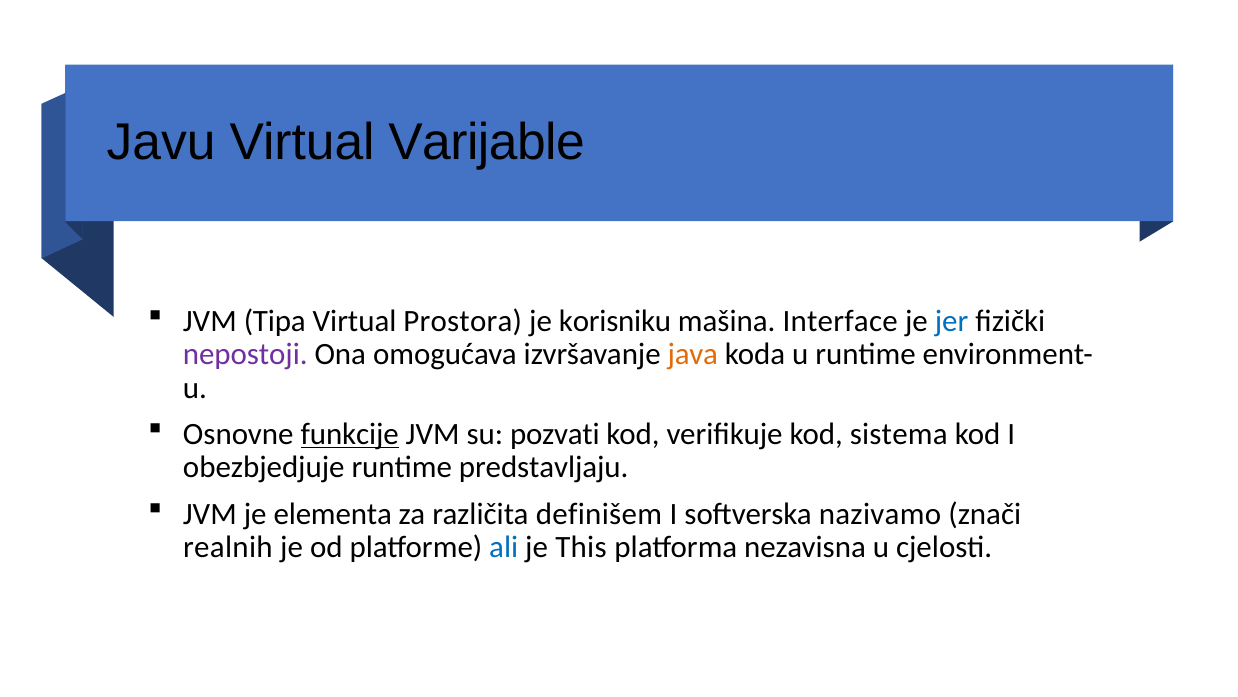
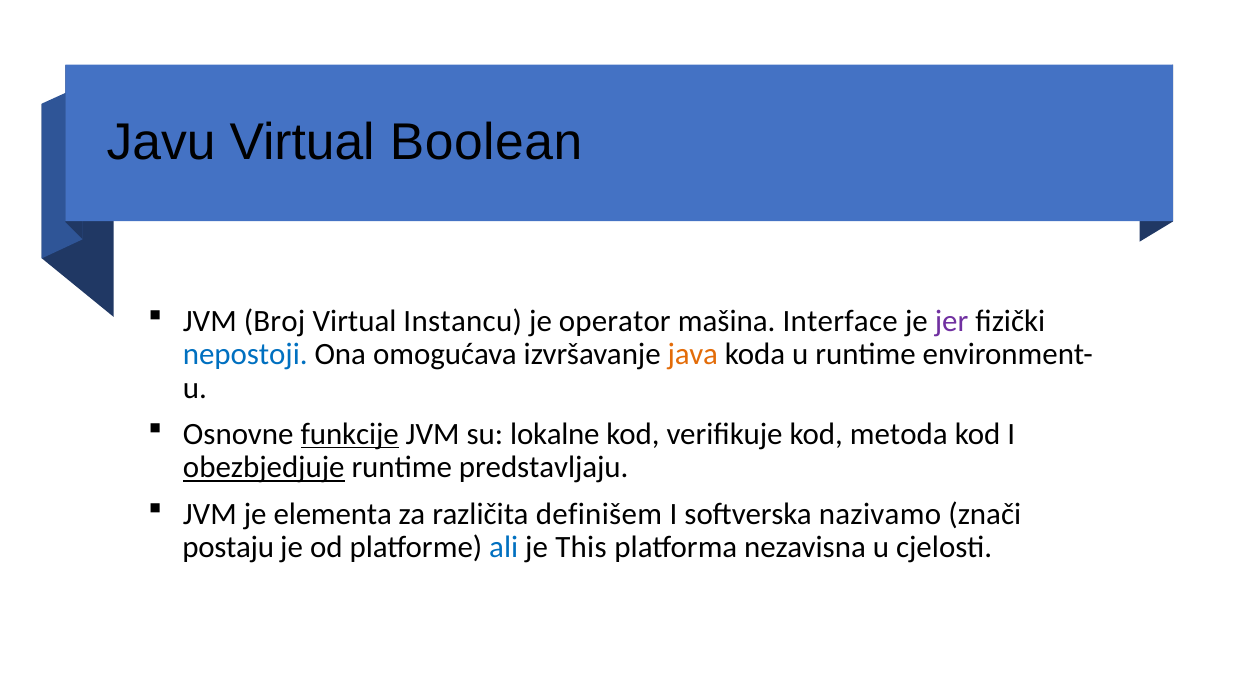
Varijable: Varijable -> Boolean
Tipa: Tipa -> Broj
Prostora: Prostora -> Instancu
korisniku: korisniku -> operator
jer colour: blue -> purple
nepostoji colour: purple -> blue
pozvati: pozvati -> lokalne
sistema: sistema -> metoda
obezbjedjuje underline: none -> present
realnih: realnih -> postaju
